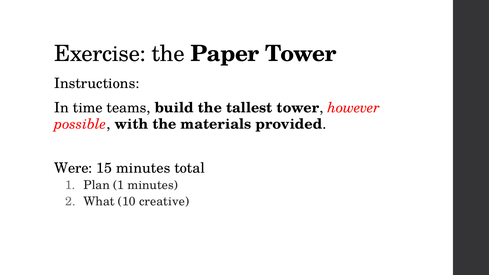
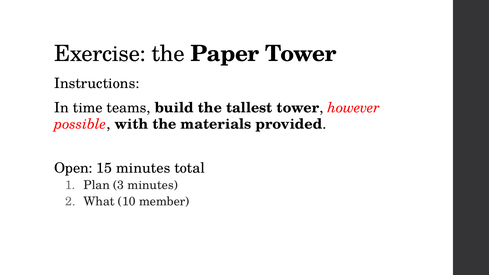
Were: Were -> Open
Plan 1: 1 -> 3
creative: creative -> member
